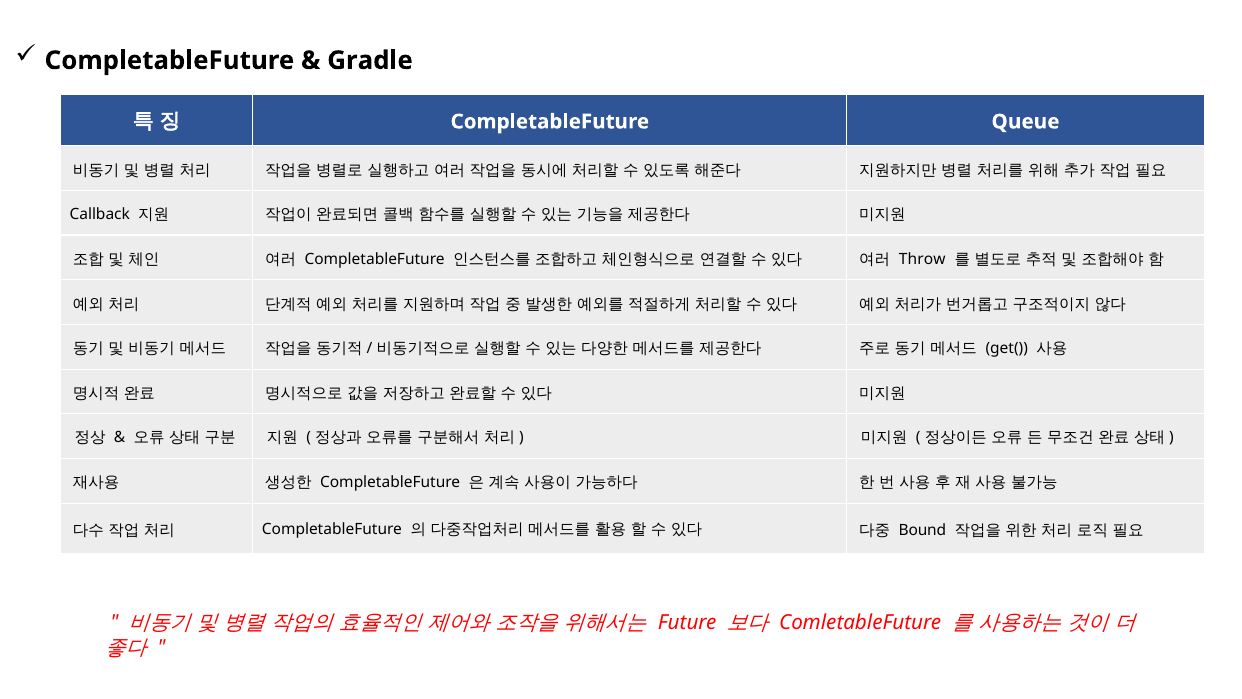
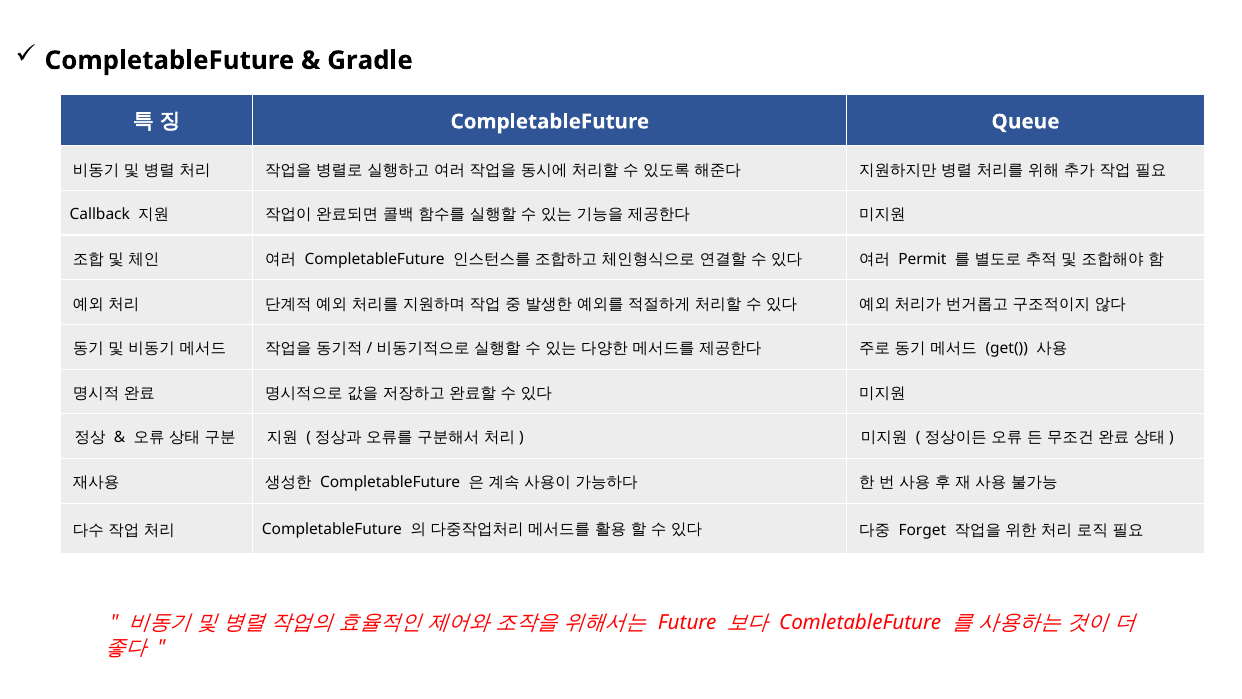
Throw: Throw -> Permit
Bound: Bound -> Forget
